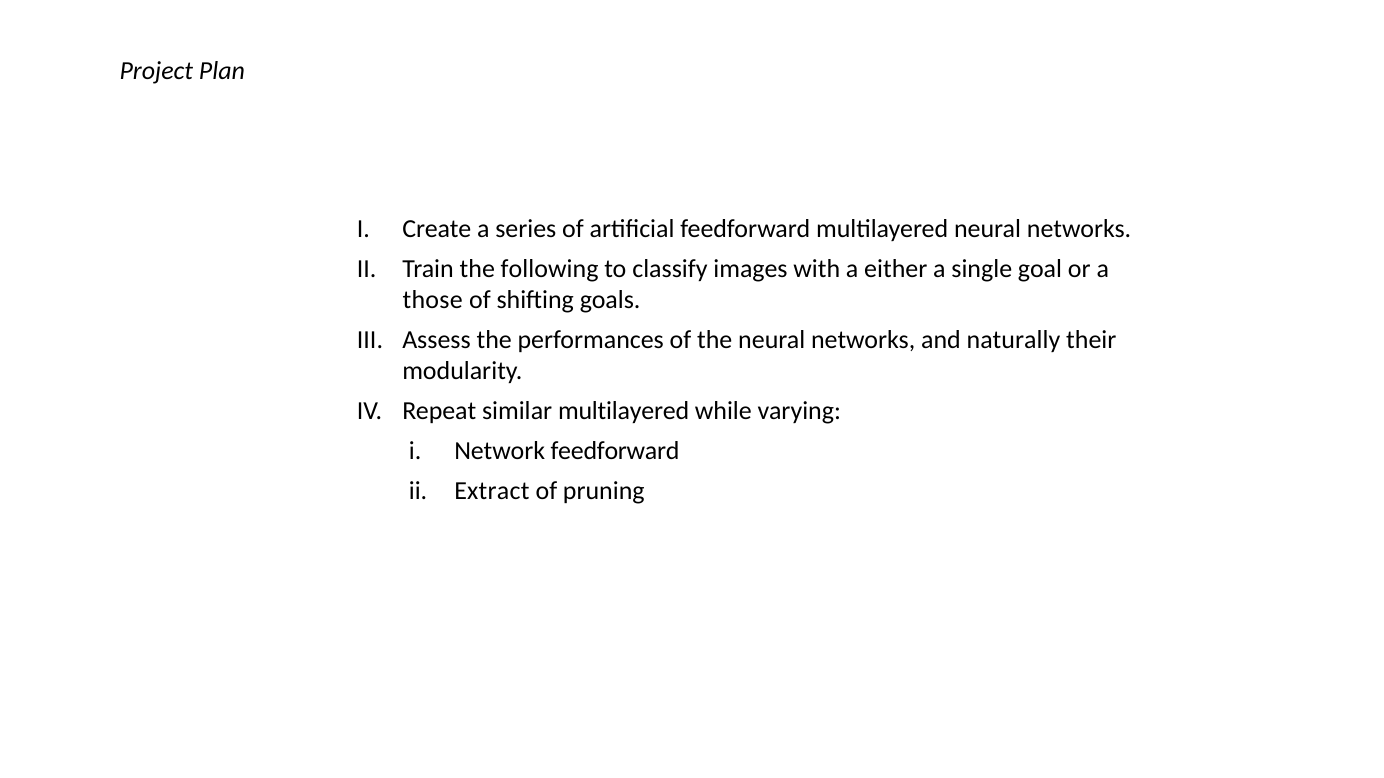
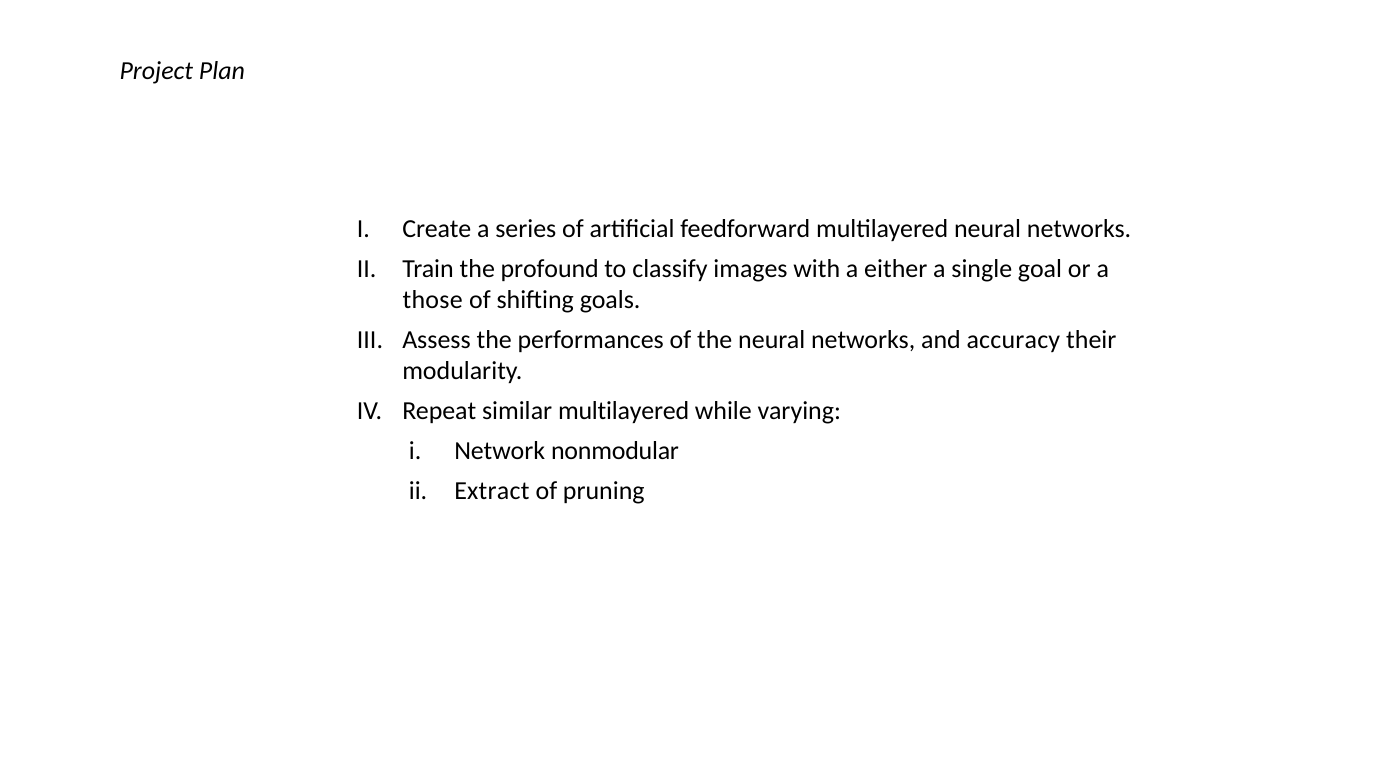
following: following -> profound
naturally: naturally -> accuracy
Network feedforward: feedforward -> nonmodular
